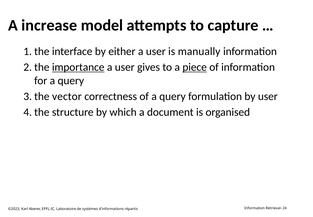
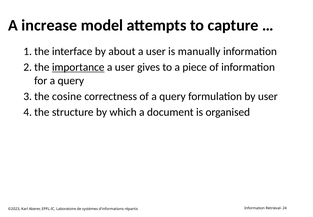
either: either -> about
piece underline: present -> none
vector: vector -> cosine
